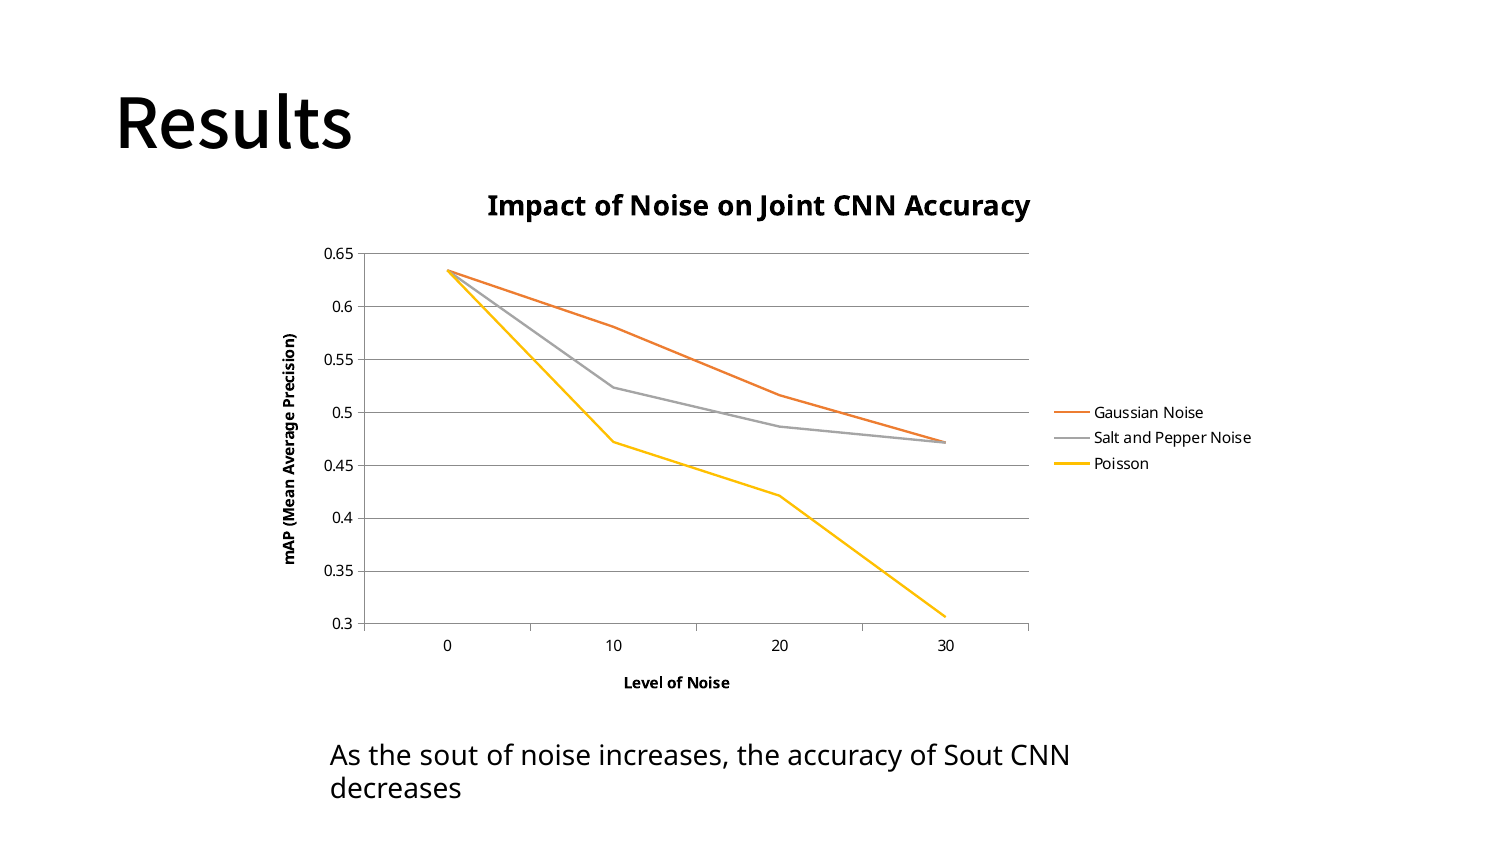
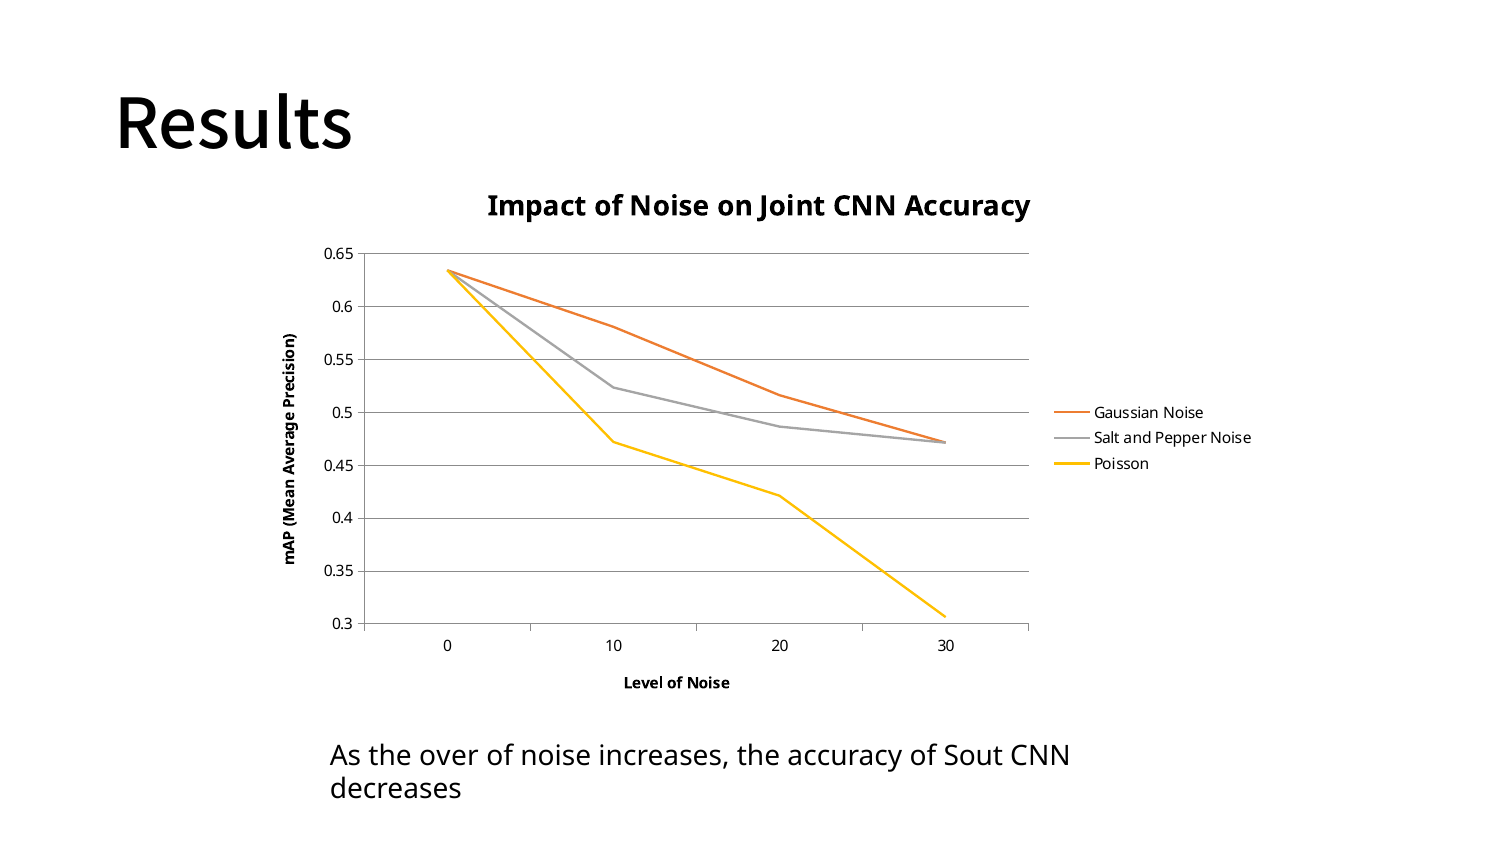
the sout: sout -> over
